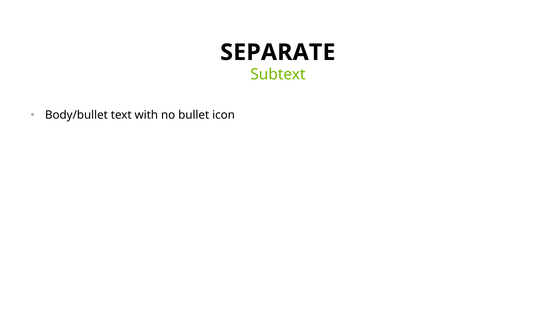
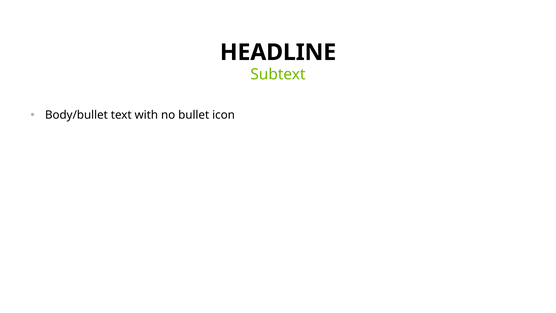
SEPARATE: SEPARATE -> HEADLINE
